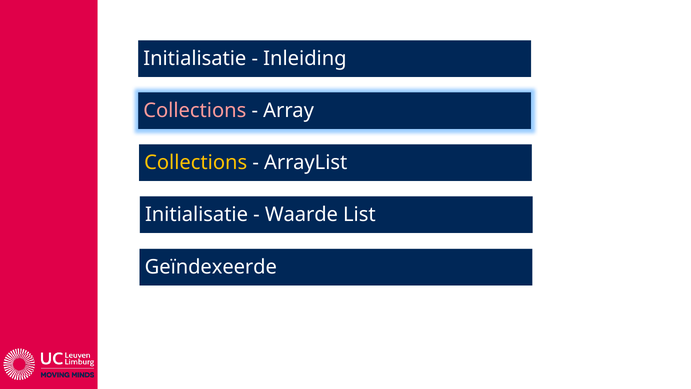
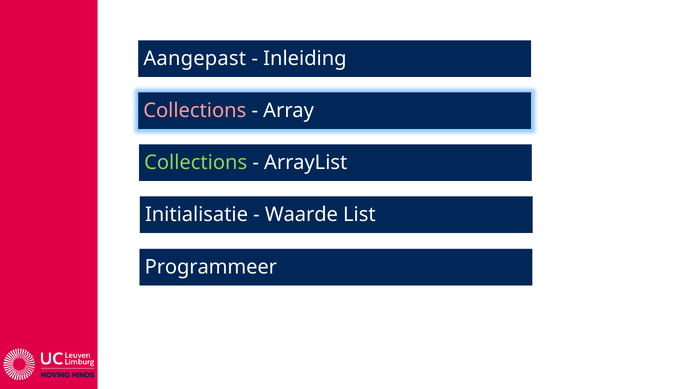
Initialisatie at (195, 58): Initialisatie -> Aangepast
Collections at (196, 162) colour: yellow -> light green
Geïndexeerde: Geïndexeerde -> Programmeer
